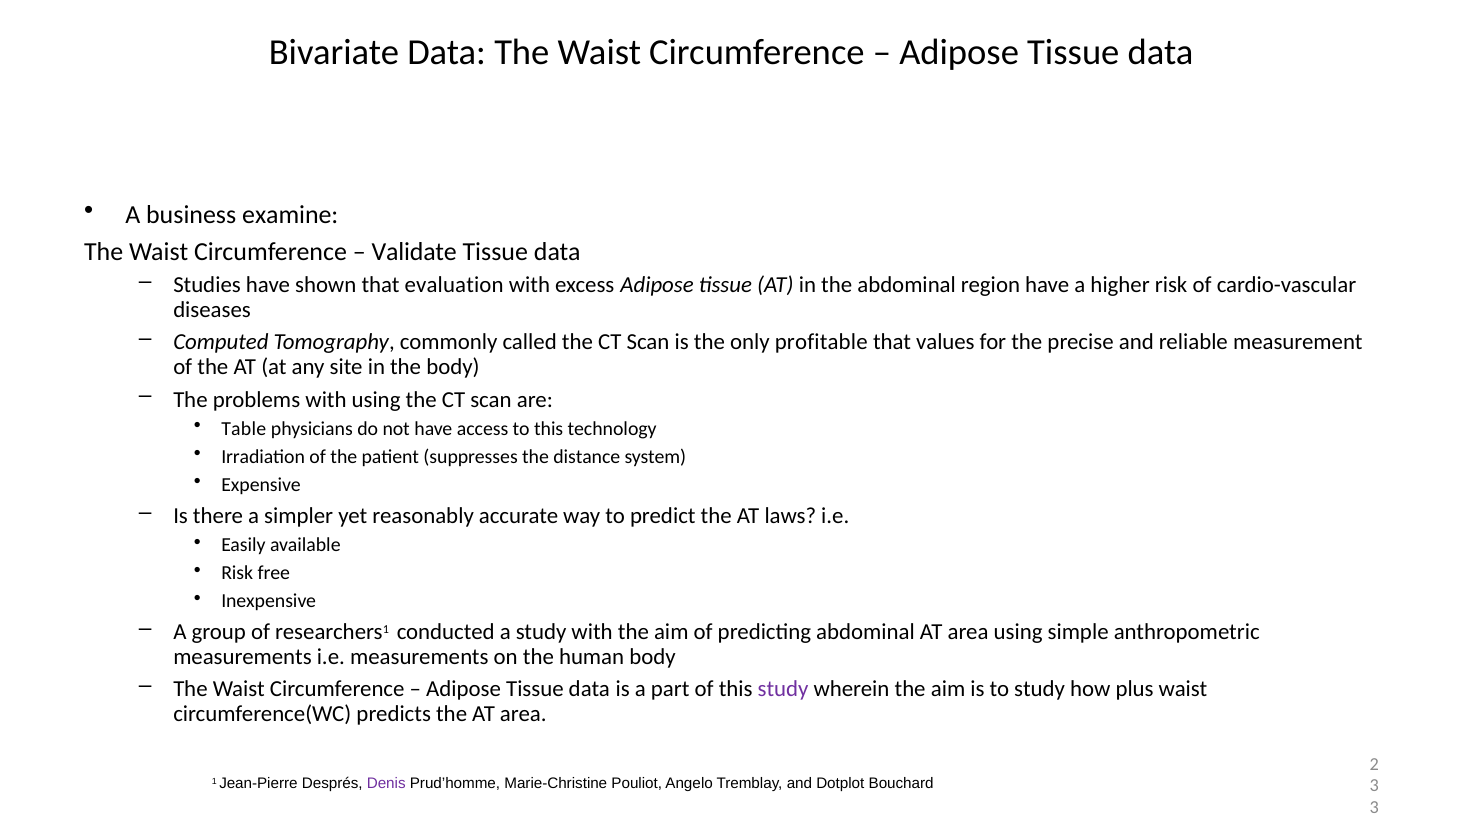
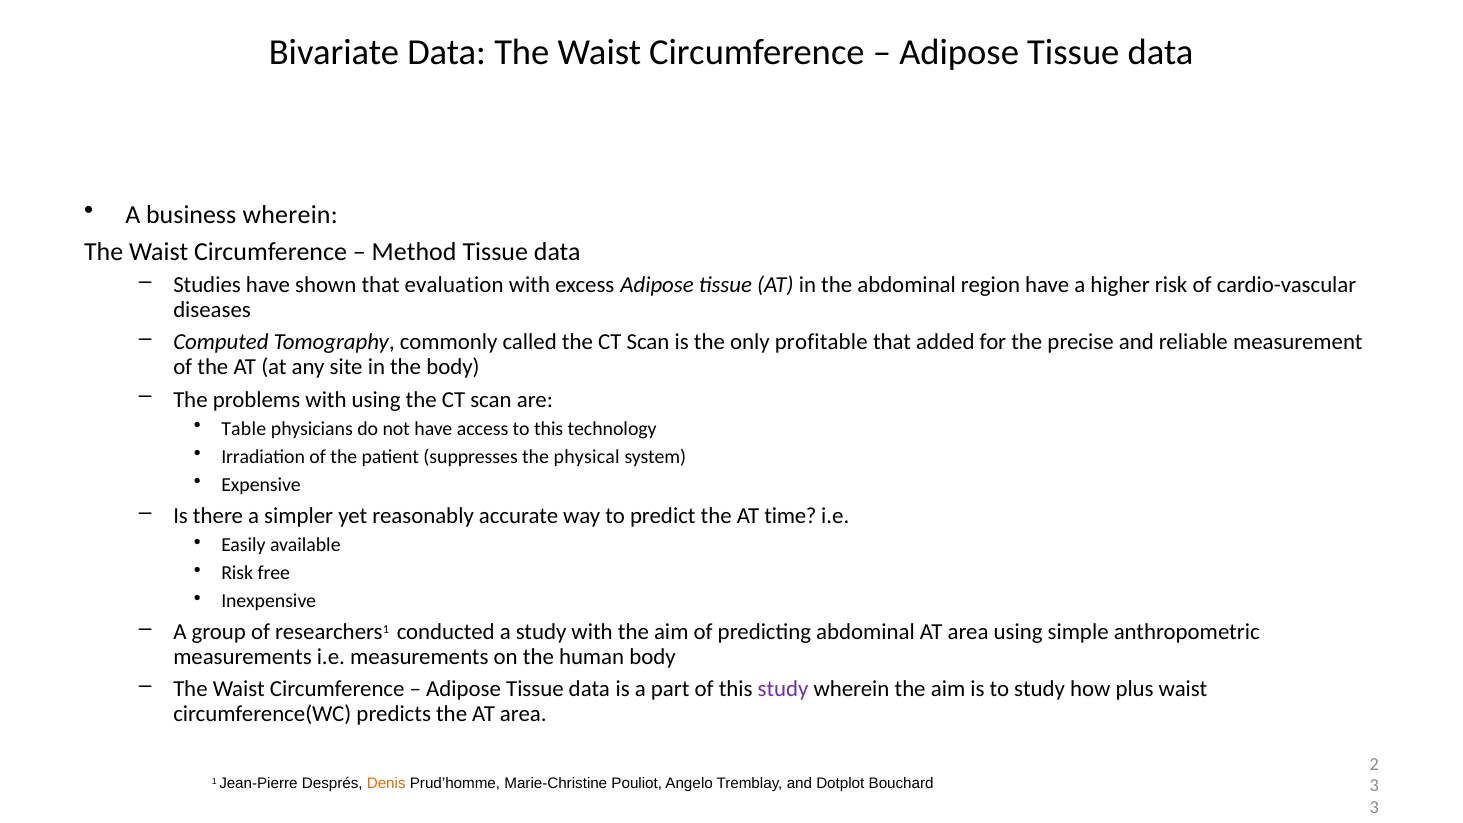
business examine: examine -> wherein
Validate: Validate -> Method
values: values -> added
distance: distance -> physical
laws: laws -> time
Denis colour: purple -> orange
